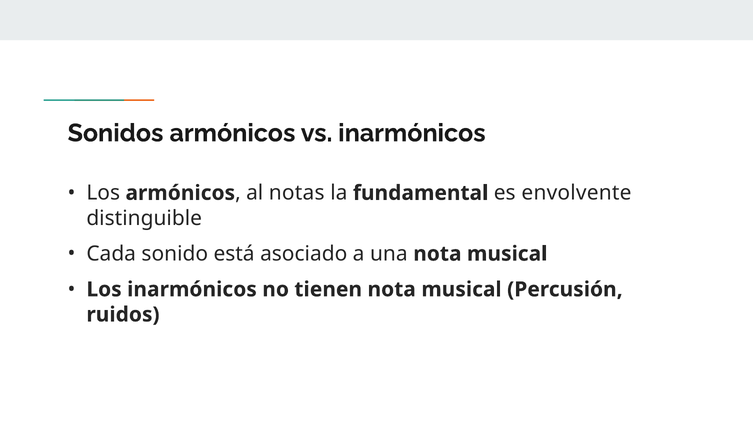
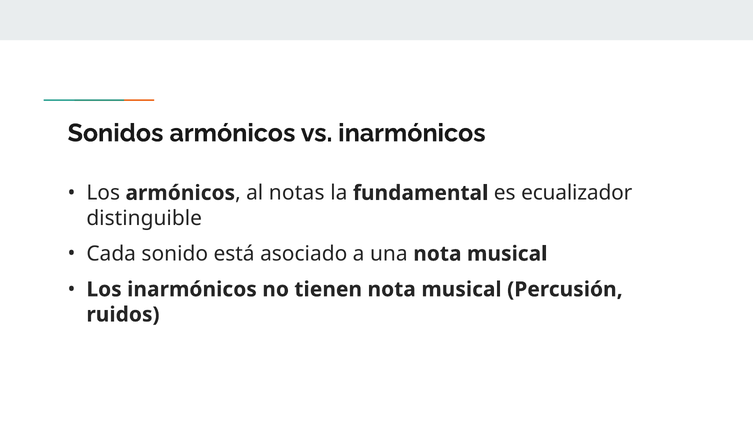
envolvente: envolvente -> ecualizador
